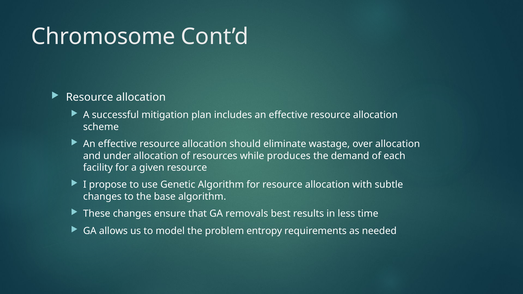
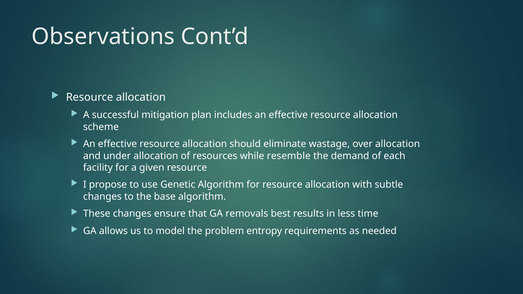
Chromosome: Chromosome -> Observations
produces: produces -> resemble
